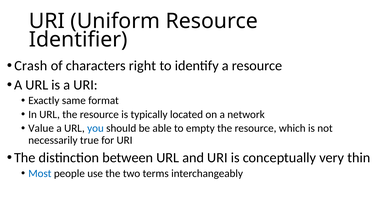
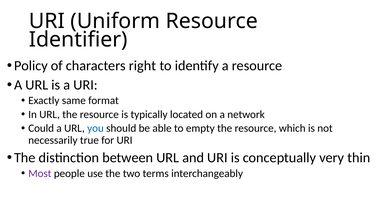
Crash: Crash -> Policy
Value: Value -> Could
Most colour: blue -> purple
